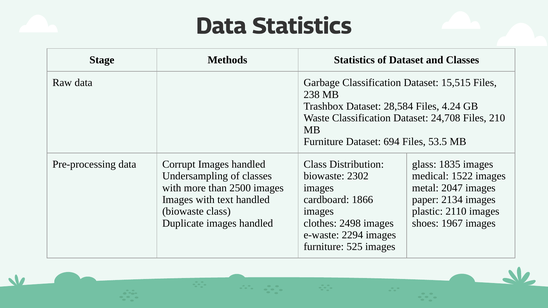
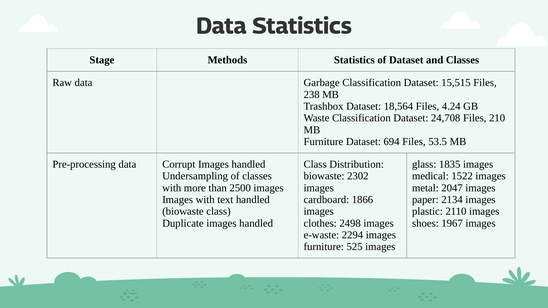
28,584: 28,584 -> 18,564
